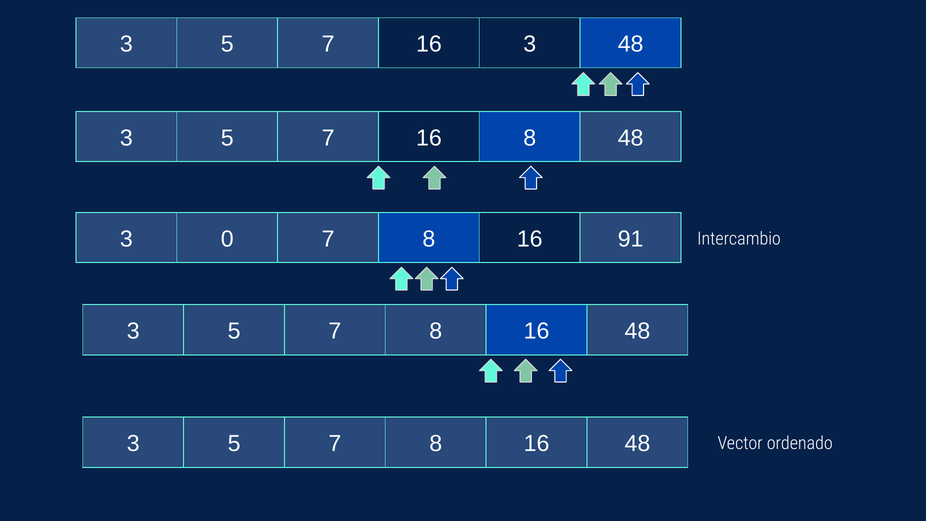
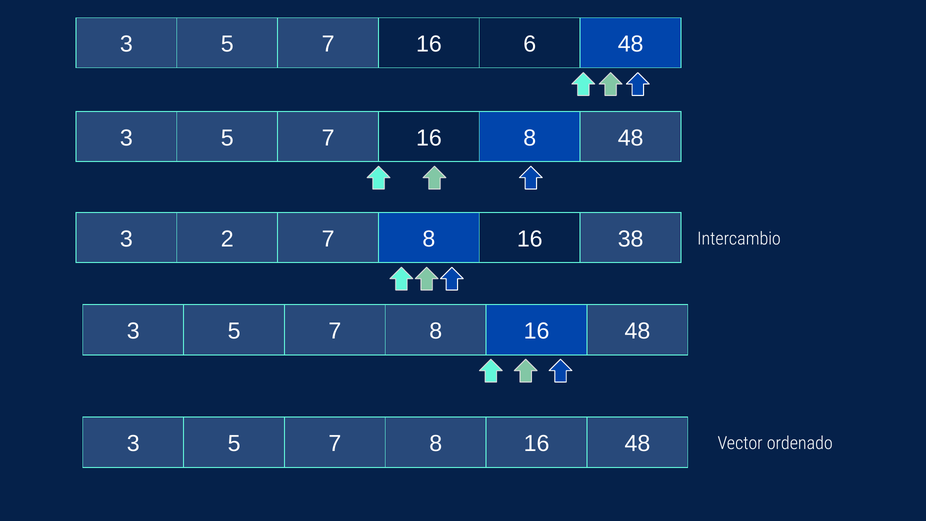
16 3: 3 -> 6
0: 0 -> 2
91: 91 -> 38
